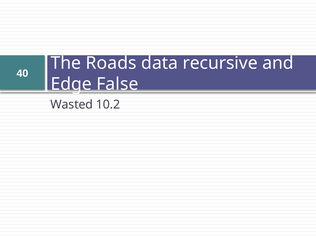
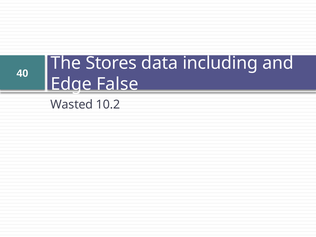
Roads: Roads -> Stores
recursive: recursive -> including
